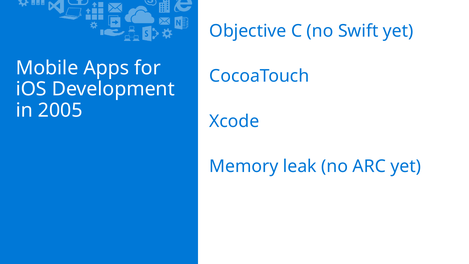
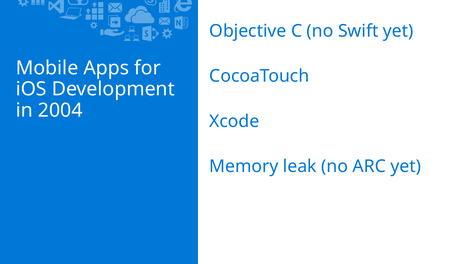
2005: 2005 -> 2004
